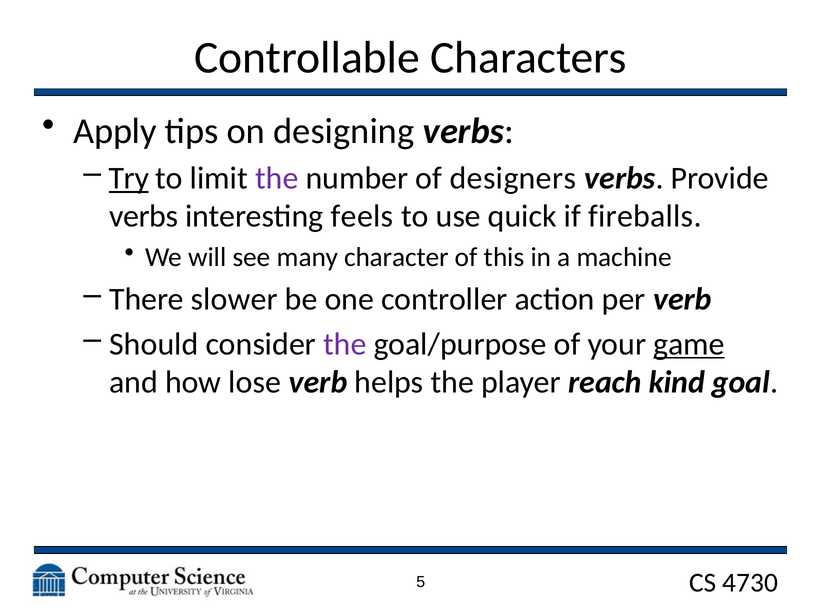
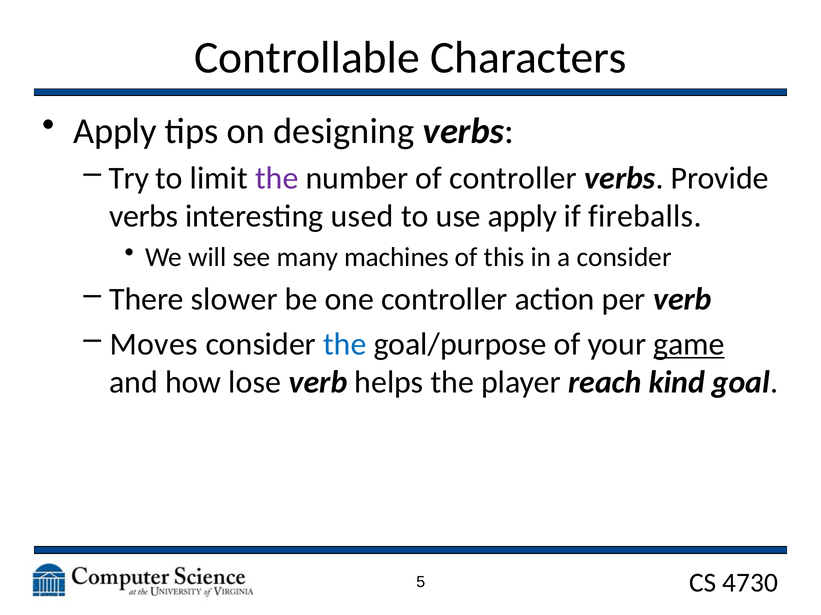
Try underline: present -> none
of designers: designers -> controller
feels: feels -> used
use quick: quick -> apply
character: character -> machines
a machine: machine -> consider
Should: Should -> Moves
the at (345, 344) colour: purple -> blue
